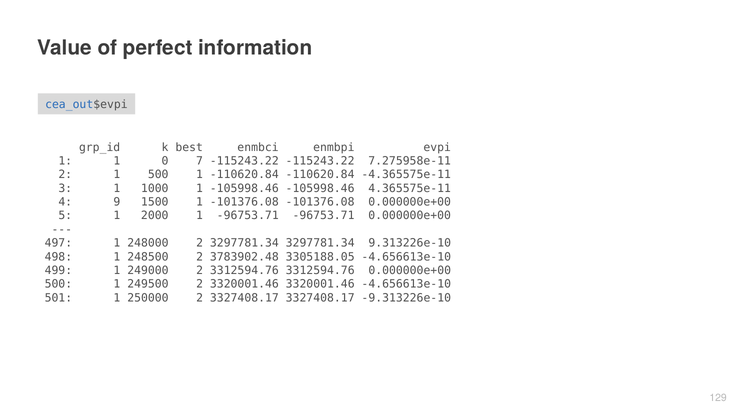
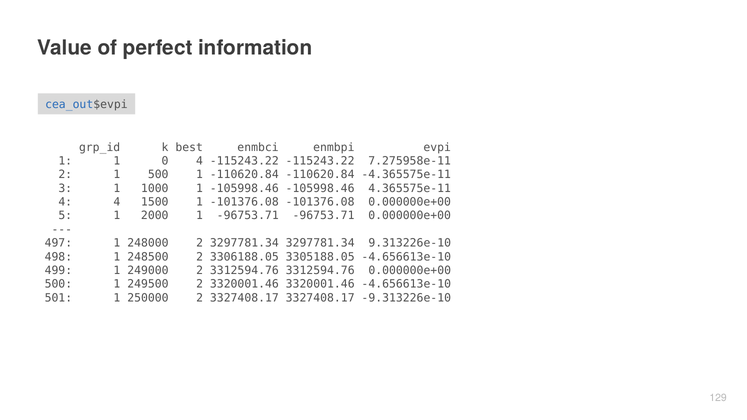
0 7: 7 -> 4
4 9: 9 -> 4
3783902.48: 3783902.48 -> 3306188.05
